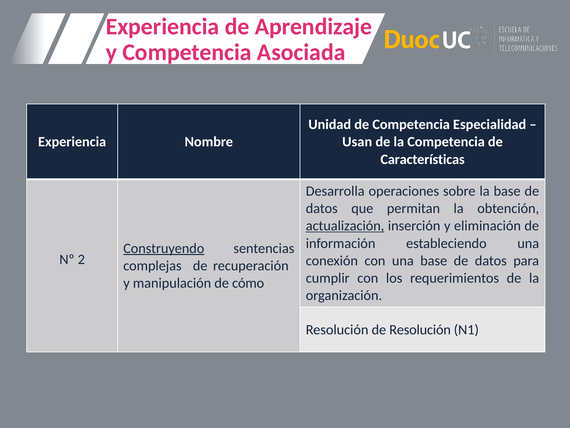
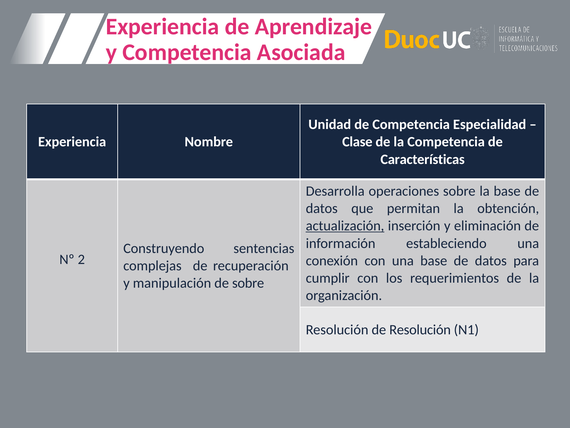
Usan: Usan -> Clase
Construyendo underline: present -> none
de cómo: cómo -> sobre
